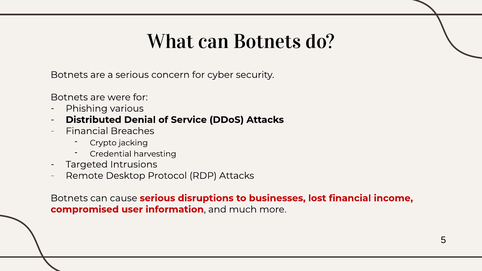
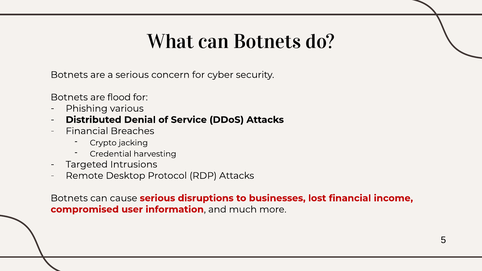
were: were -> flood
